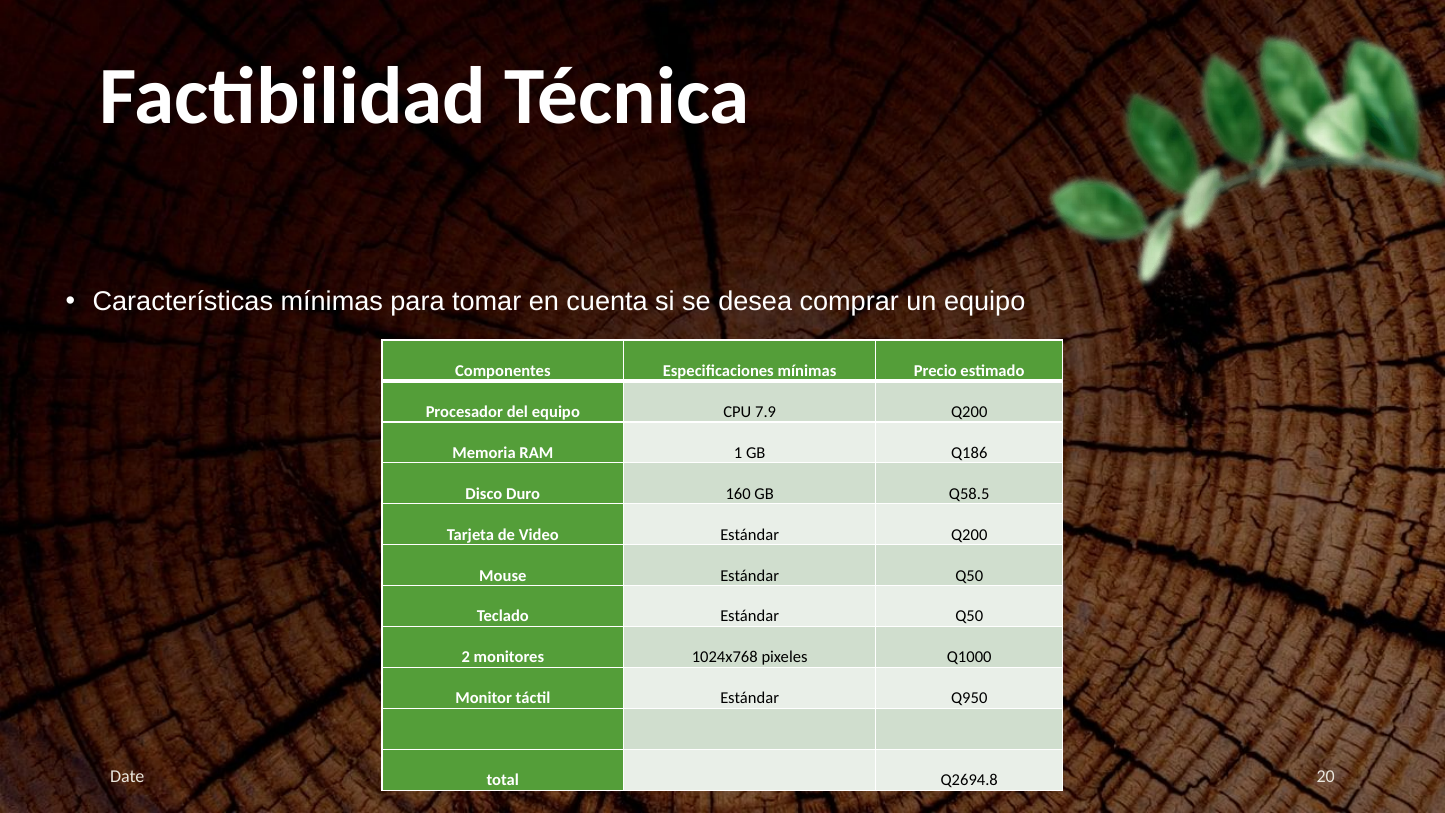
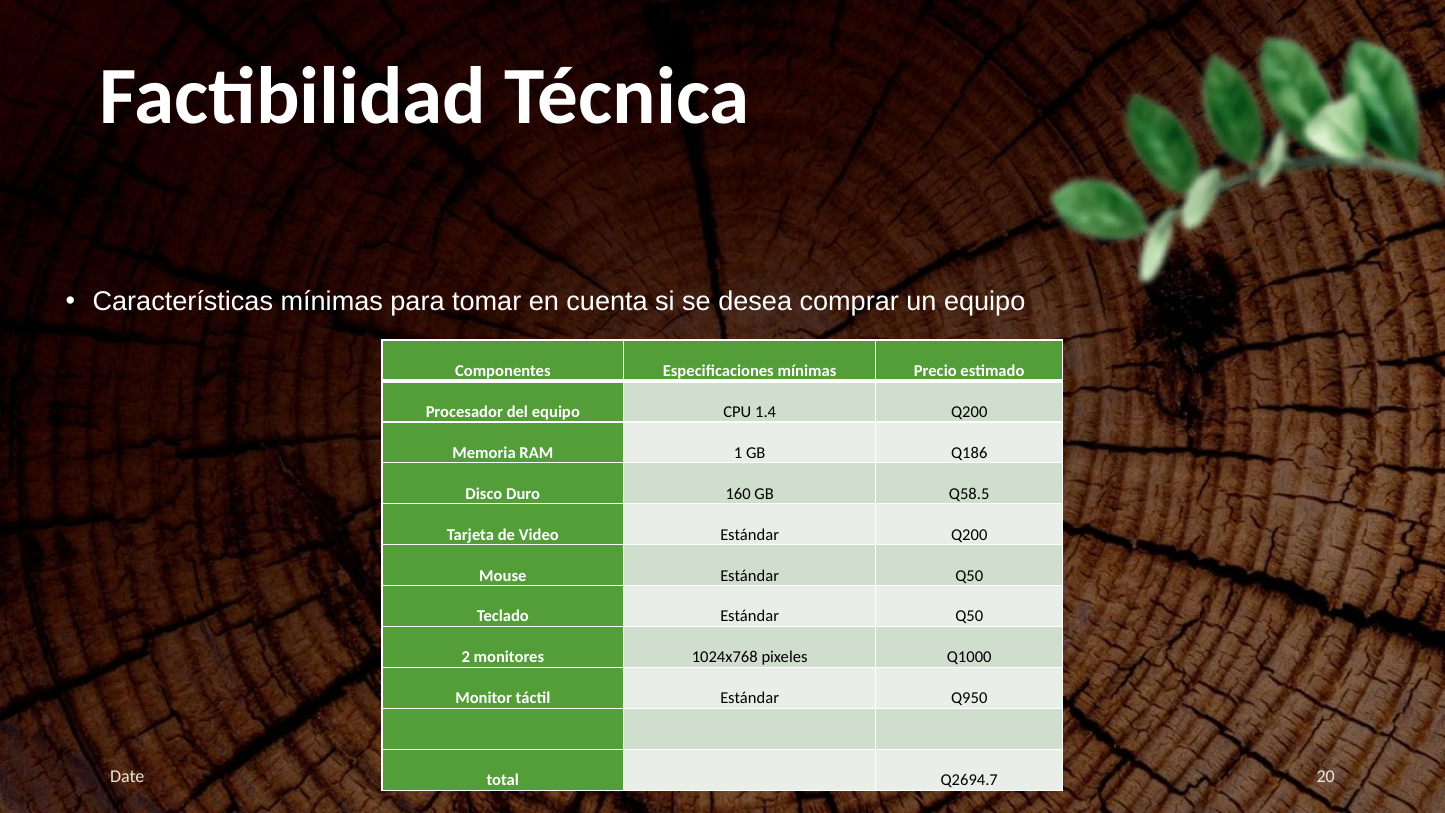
7.9: 7.9 -> 1.4
Q2694.8: Q2694.8 -> Q2694.7
